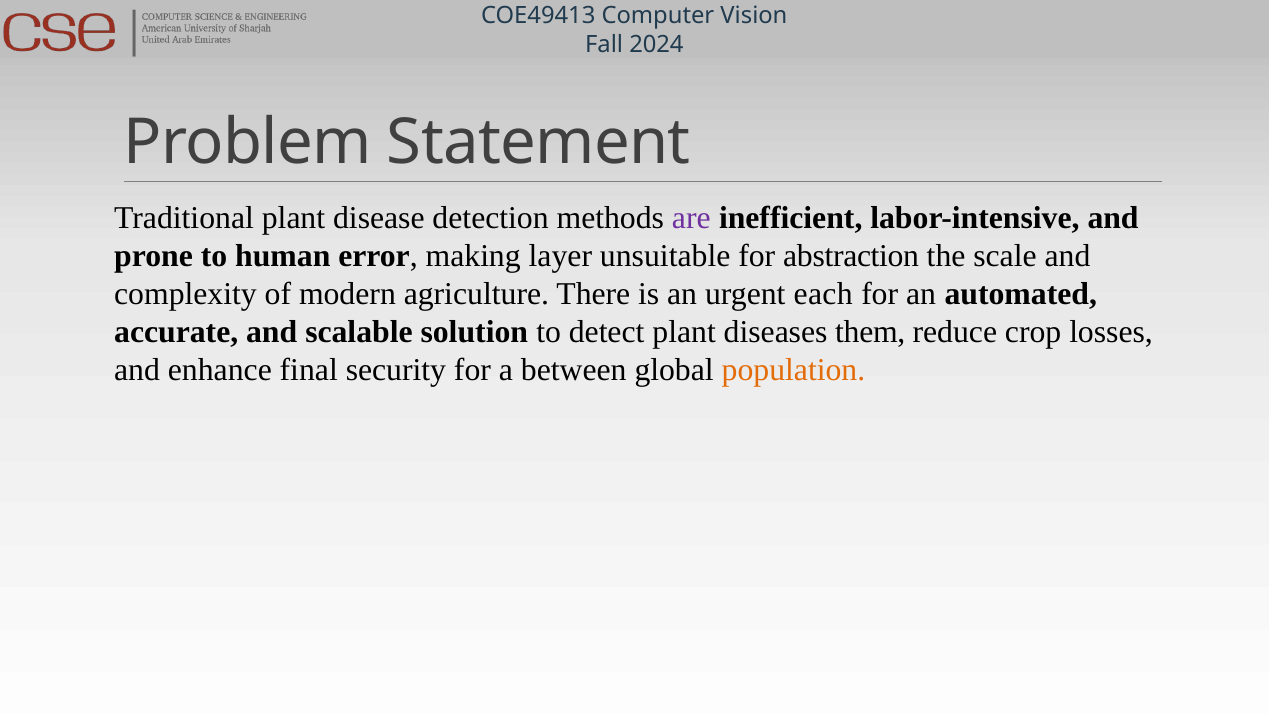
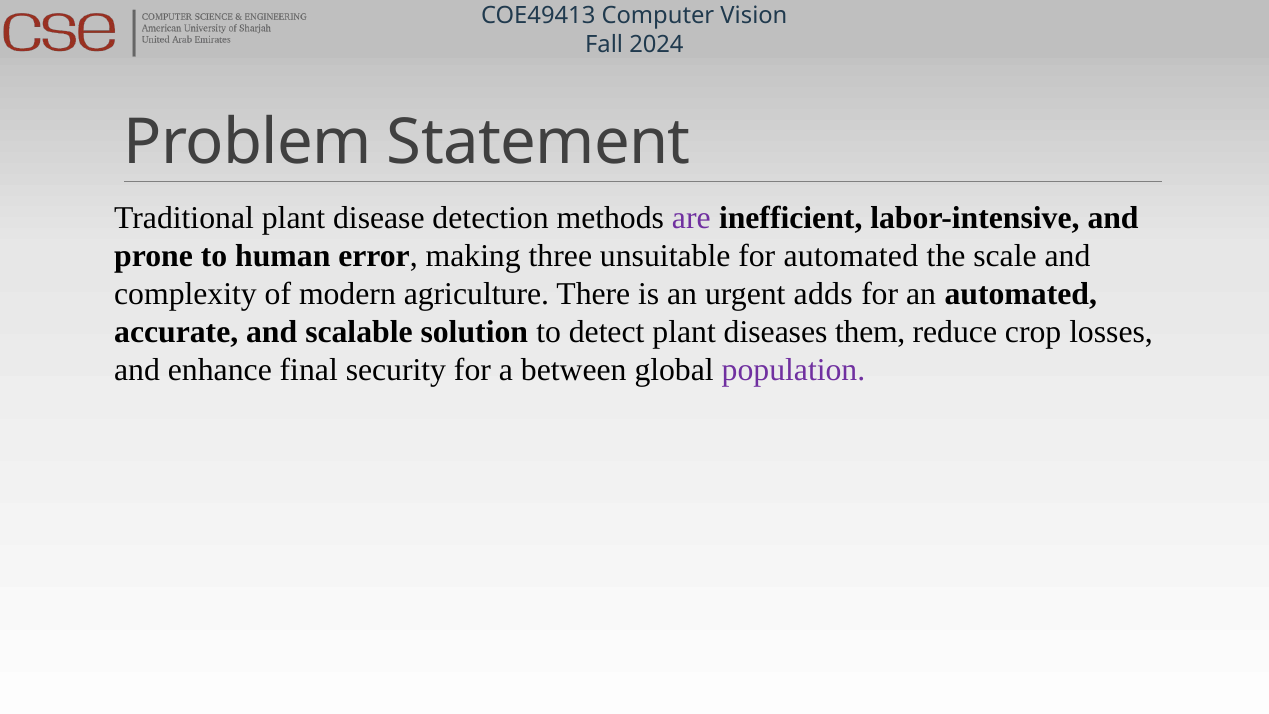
layer: layer -> three
for abstraction: abstraction -> automated
each: each -> adds
population colour: orange -> purple
